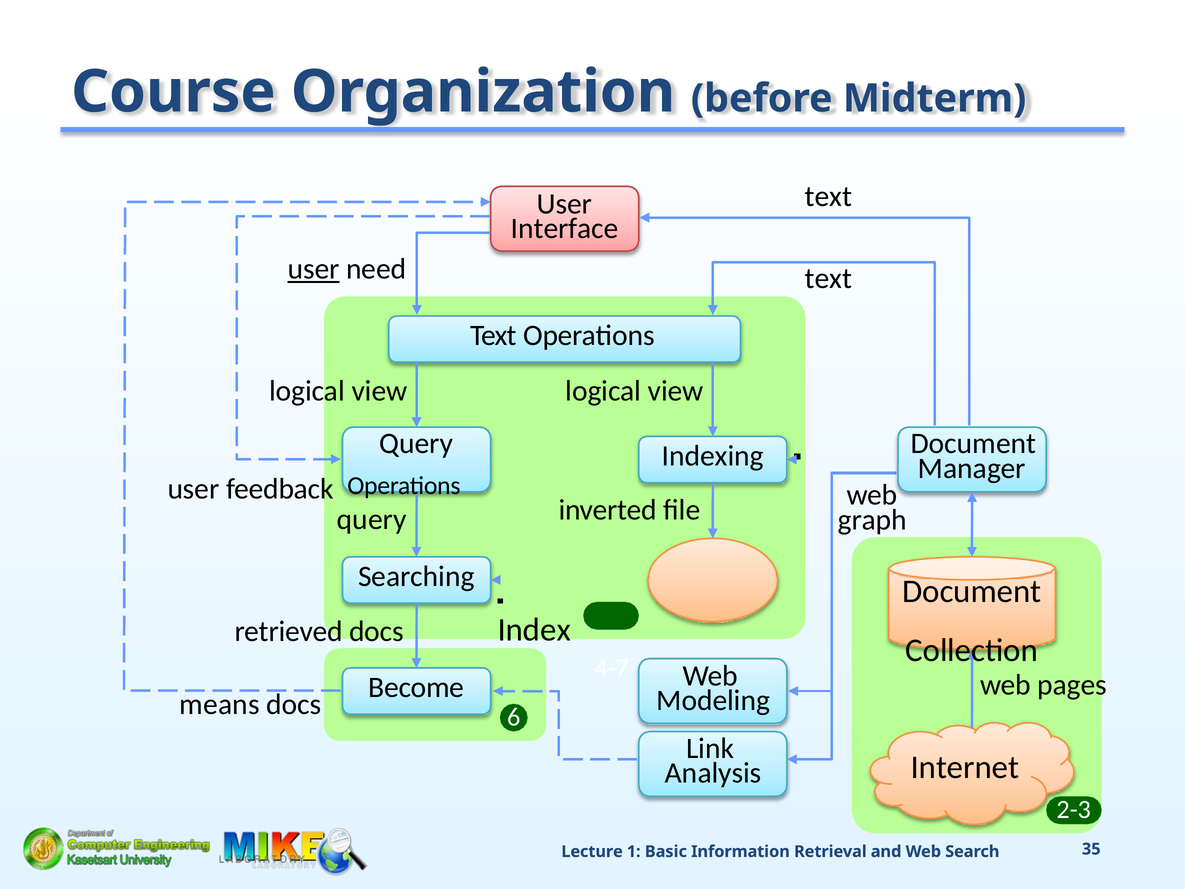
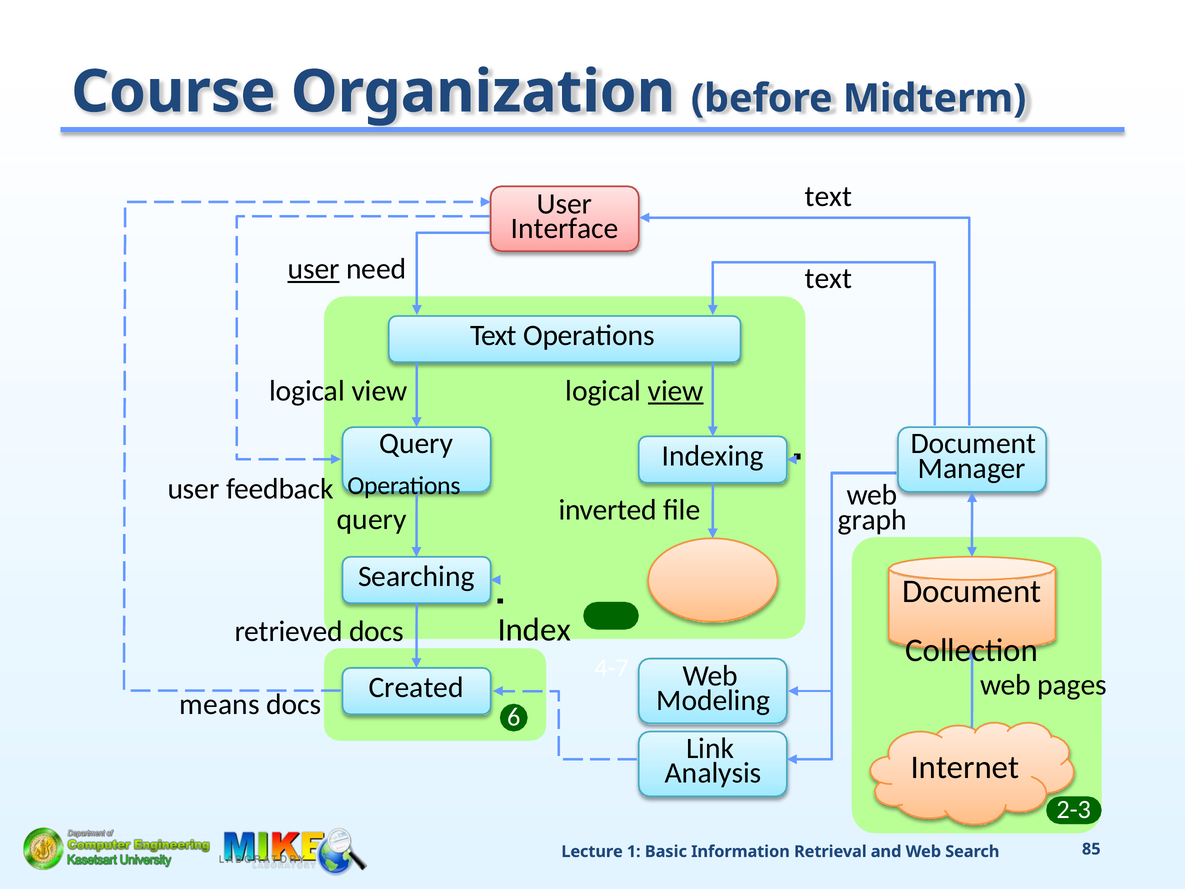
view at (676, 391) underline: none -> present
Become: Become -> Created
35: 35 -> 85
